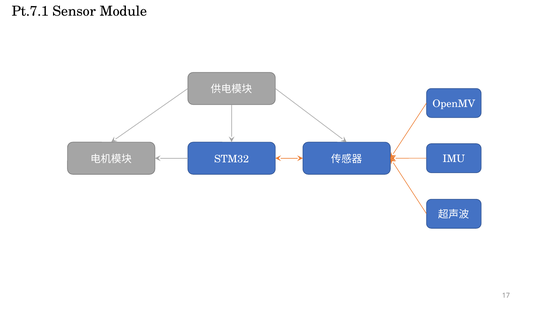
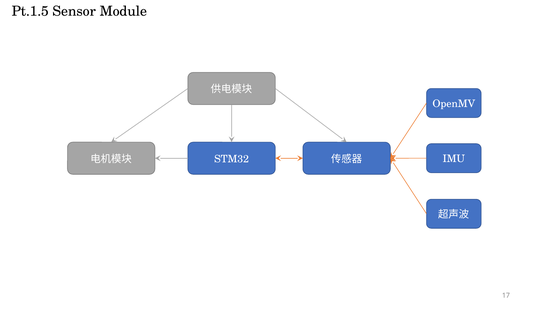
Pt.7.1: Pt.7.1 -> Pt.1.5
